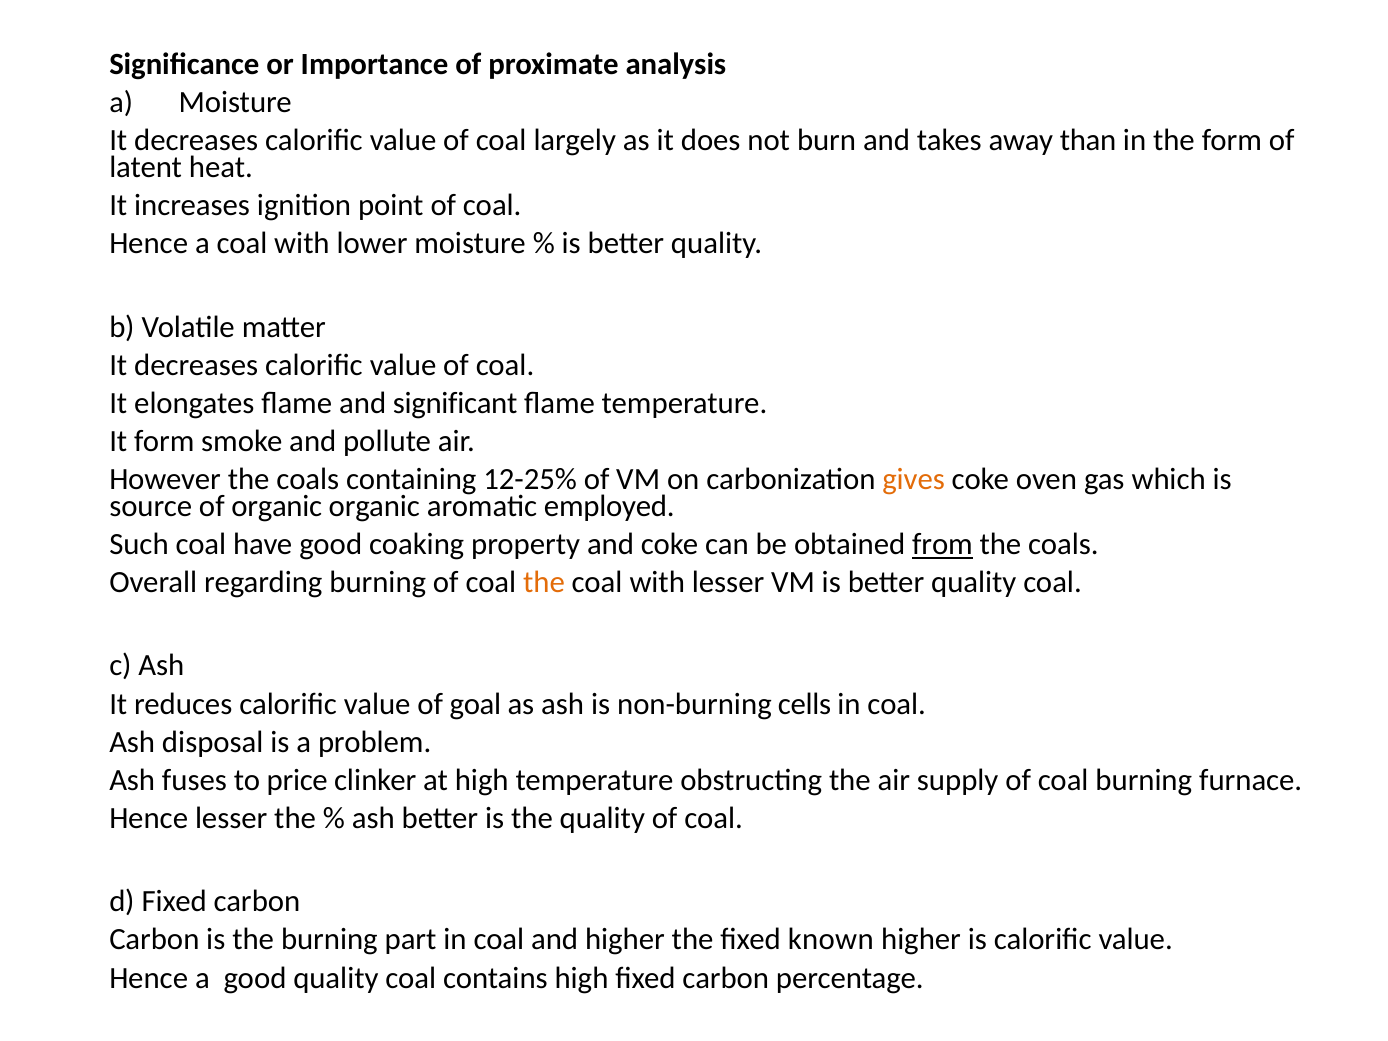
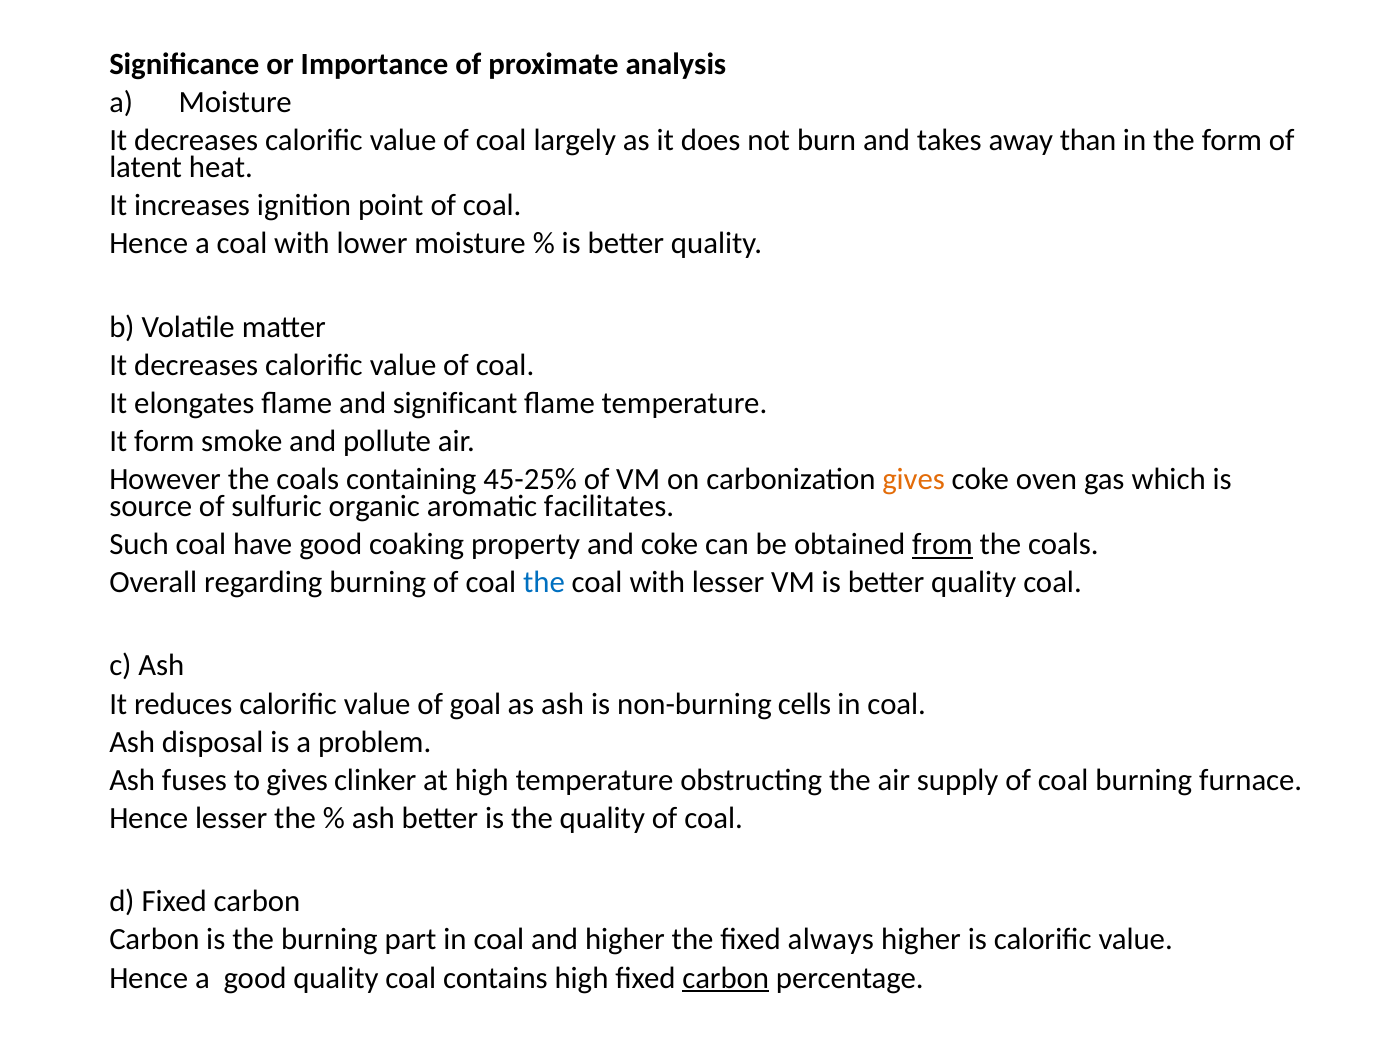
12-25%: 12-25% -> 45-25%
of organic: organic -> sulfuric
employed: employed -> facilitates
the at (544, 583) colour: orange -> blue
to price: price -> gives
known: known -> always
carbon at (726, 978) underline: none -> present
